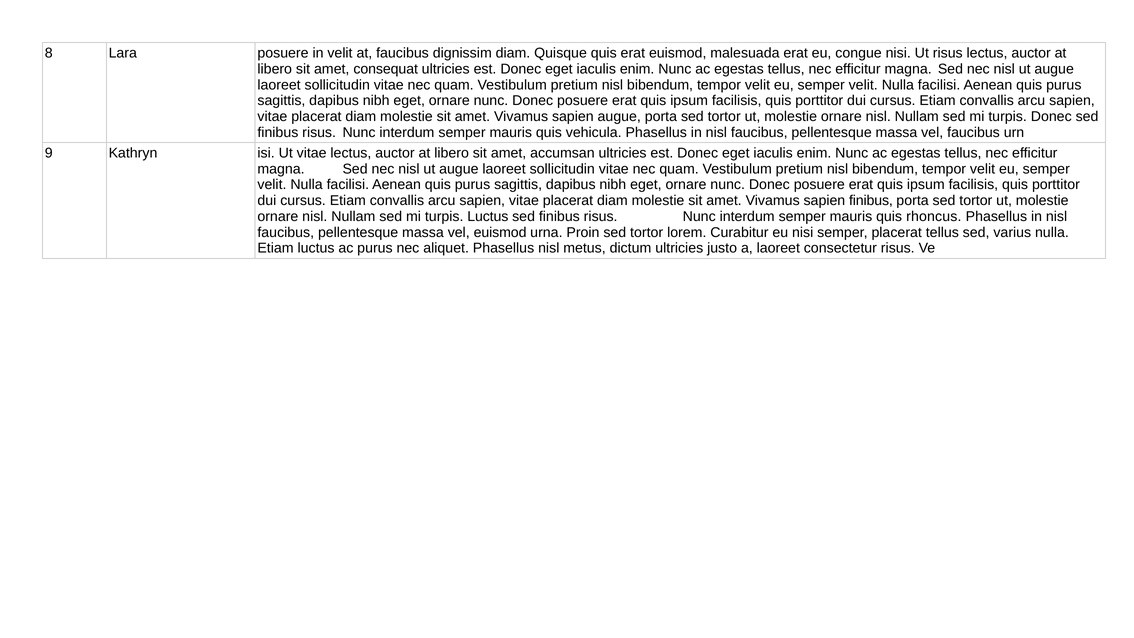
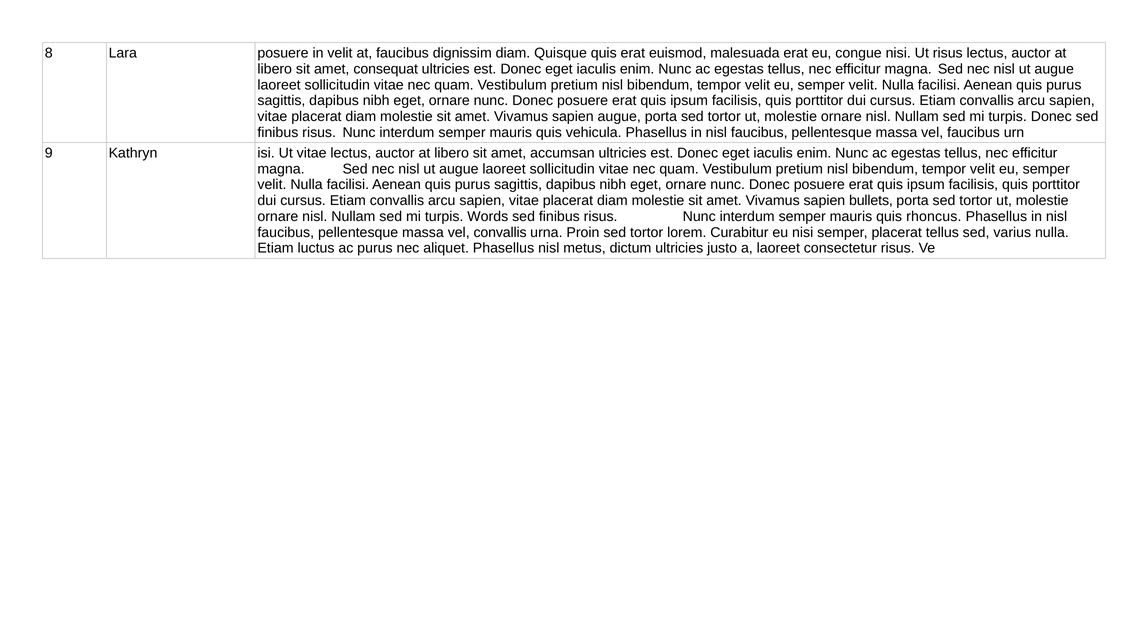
sapien finibus: finibus -> bullets
turpis Luctus: Luctus -> Words
vel euismod: euismod -> convallis
